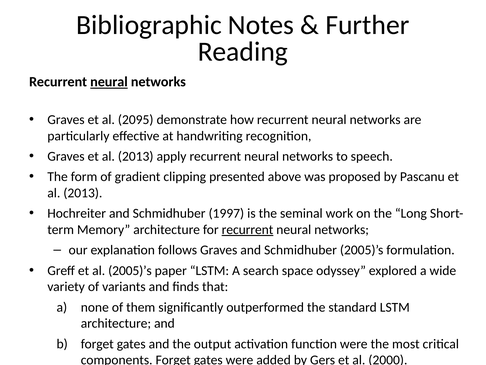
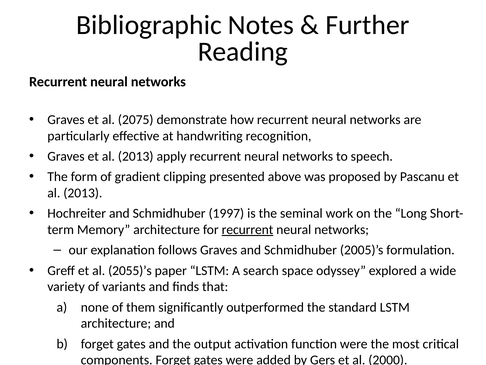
neural at (109, 82) underline: present -> none
2095: 2095 -> 2075
al 2005)’s: 2005)’s -> 2055)’s
